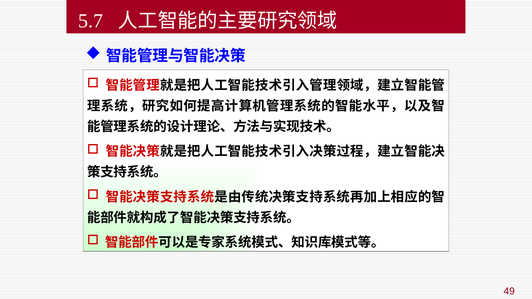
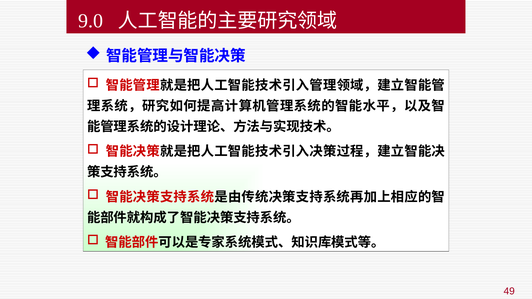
5.7: 5.7 -> 9.0
